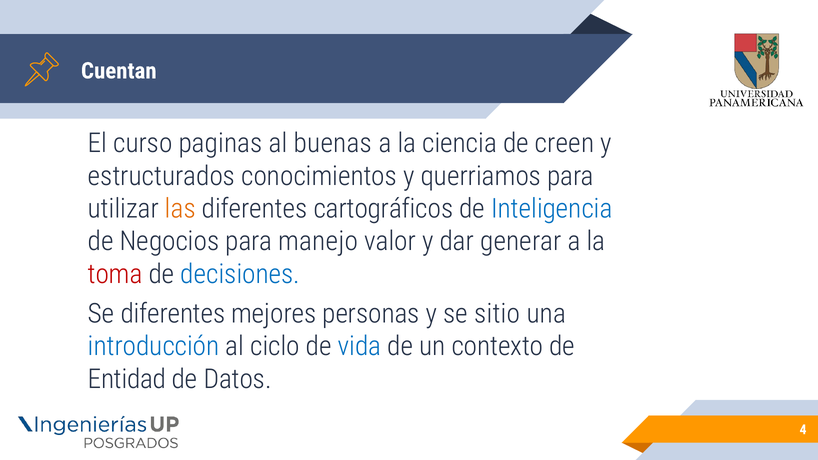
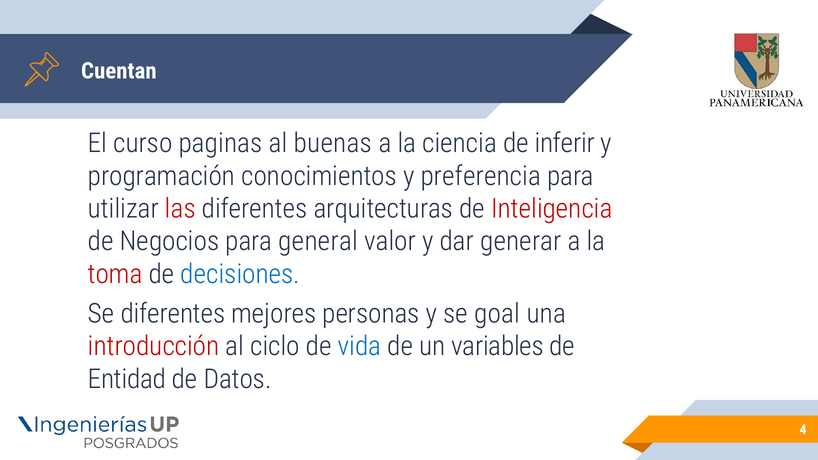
creen: creen -> inferir
estructurados: estructurados -> programación
querriamos: querriamos -> preferencia
las colour: orange -> red
cartográficos: cartográficos -> arquitecturas
Inteligencia colour: blue -> red
manejo: manejo -> general
sitio: sitio -> goal
introducción colour: blue -> red
contexto: contexto -> variables
